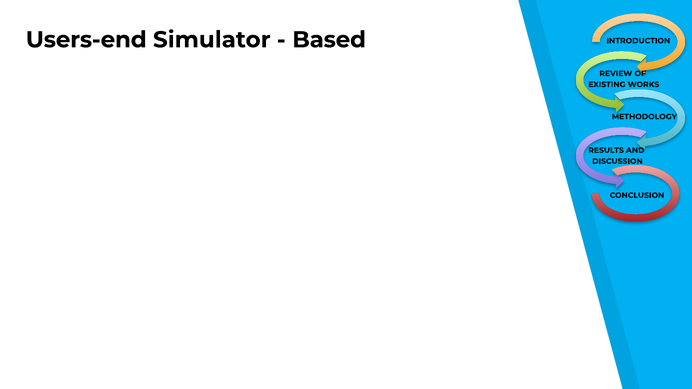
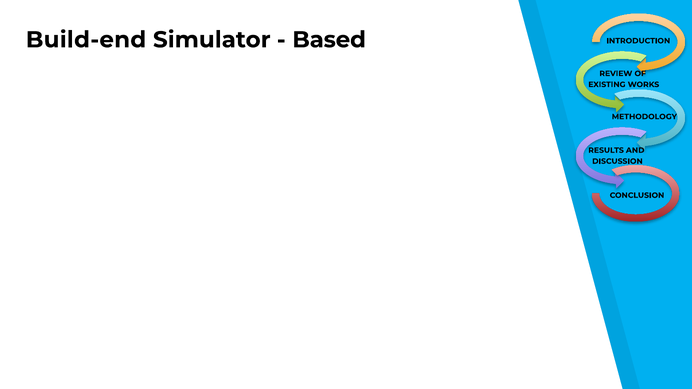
Users-end: Users-end -> Build-end
